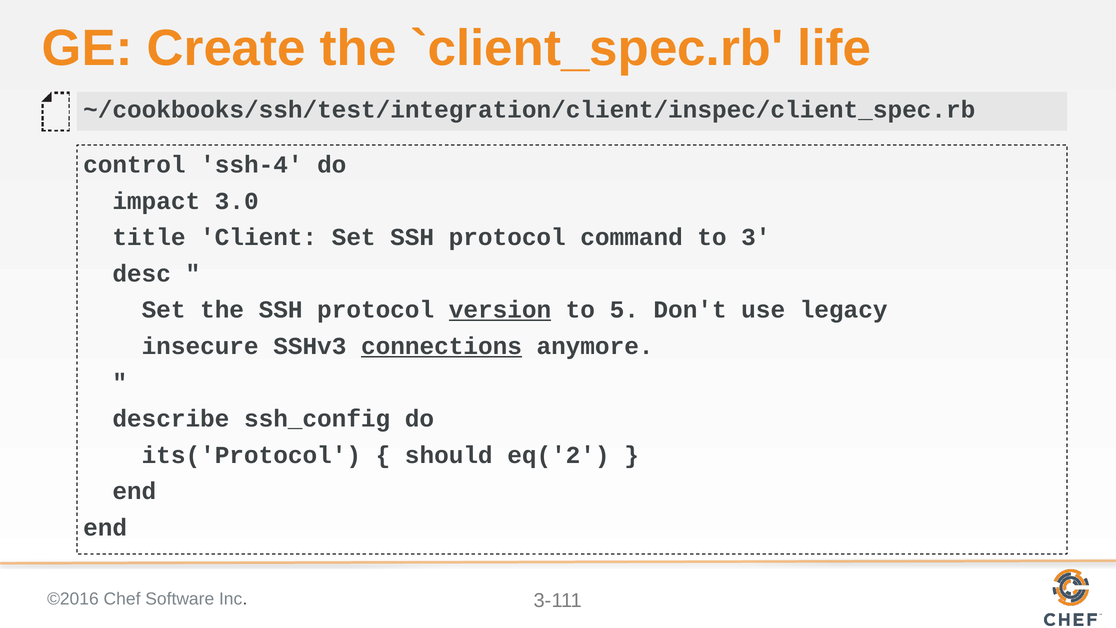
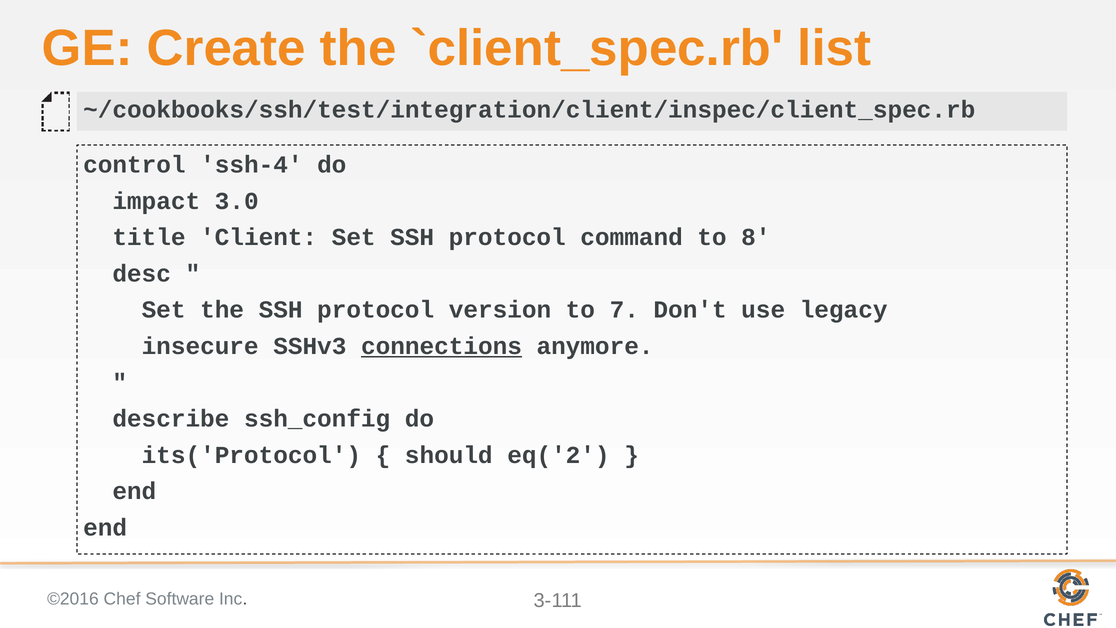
life: life -> list
3: 3 -> 8
version underline: present -> none
5: 5 -> 7
